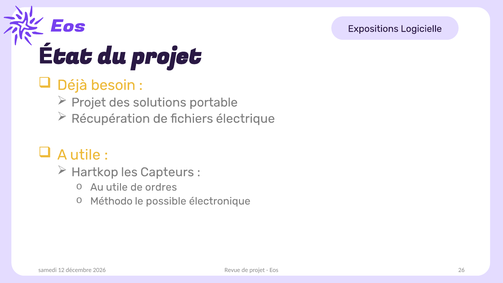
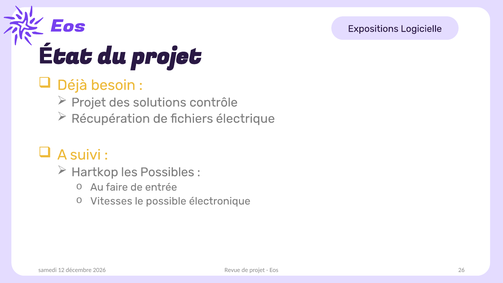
portable: portable -> contrôle
A utile: utile -> suivi
Capteurs: Capteurs -> Possibles
Au utile: utile -> faire
ordres: ordres -> entrée
Méthodo: Méthodo -> Vitesses
